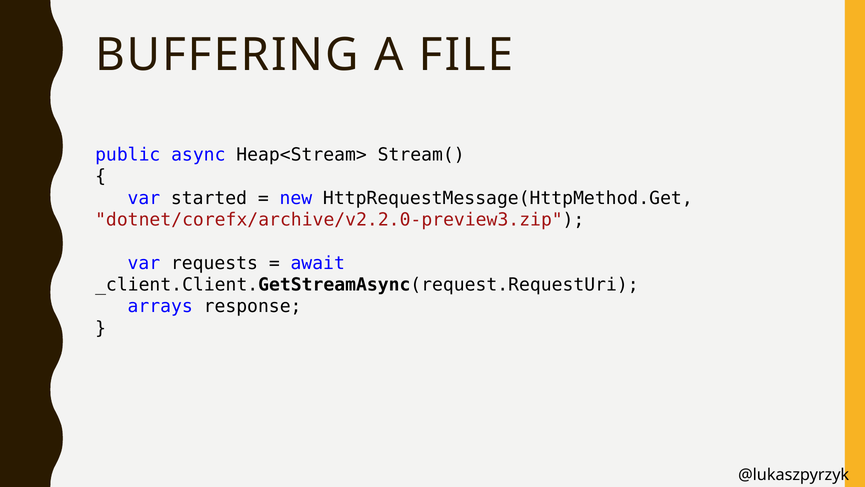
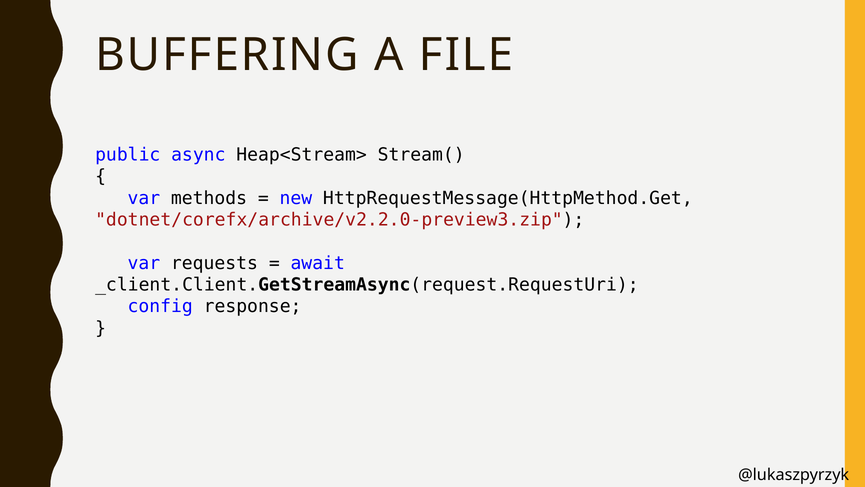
started: started -> methods
arrays: arrays -> config
